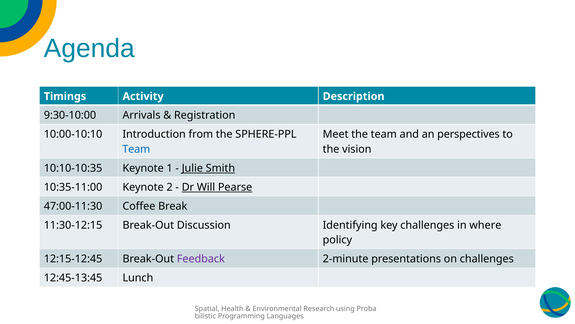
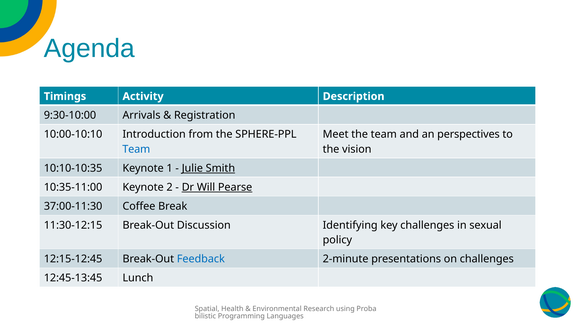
47:00-11:30: 47:00-11:30 -> 37:00-11:30
where: where -> sexual
Feedback colour: purple -> blue
